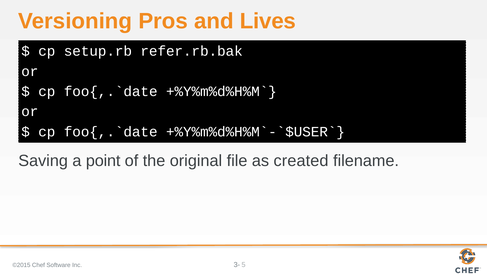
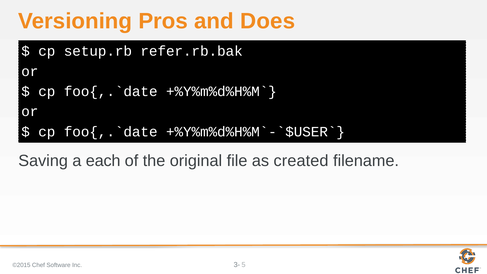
Lives: Lives -> Does
point: point -> each
